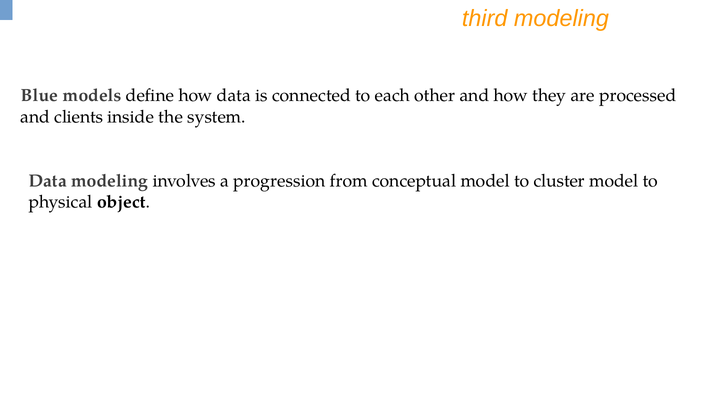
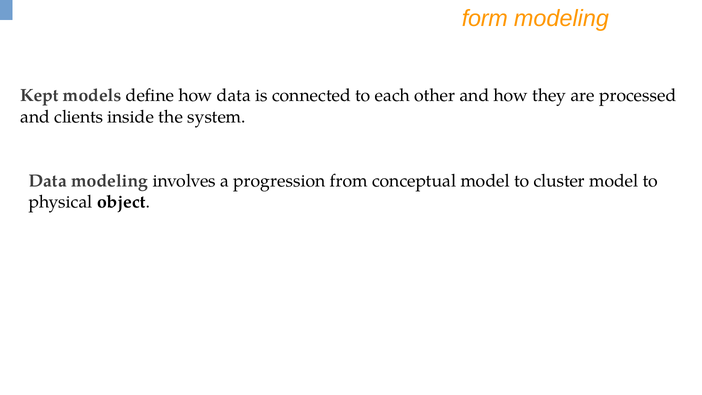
third: third -> form
Blue: Blue -> Kept
